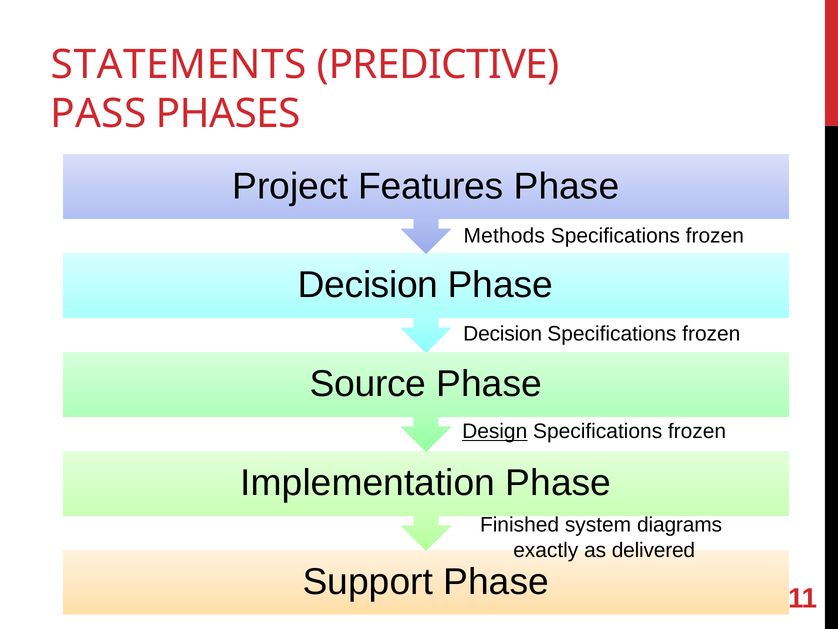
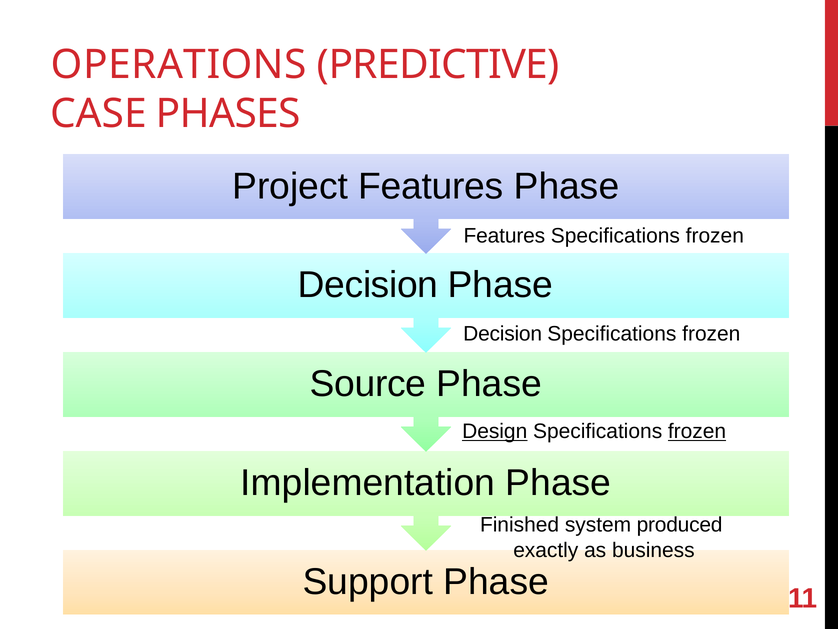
STATEMENTS: STATEMENTS -> OPERATIONS
PASS: PASS -> CASE
Methods at (504, 236): Methods -> Features
frozen at (697, 431) underline: none -> present
diagrams: diagrams -> produced
delivered: delivered -> business
